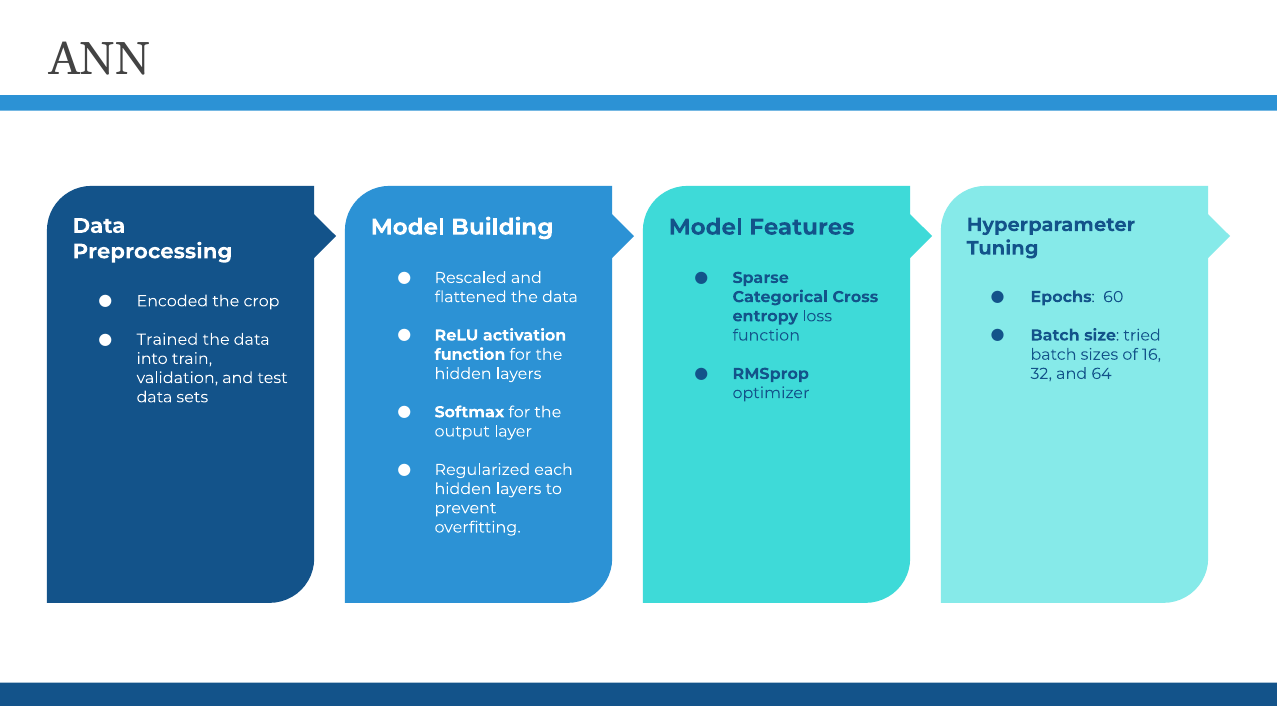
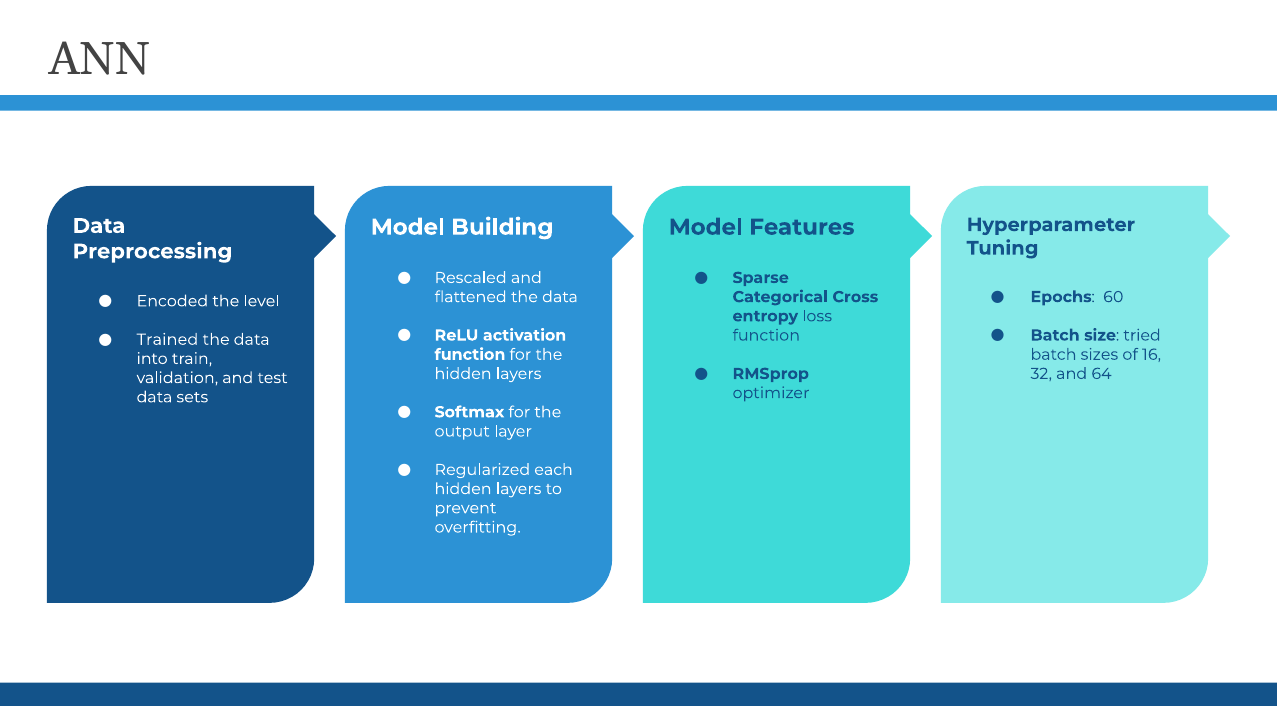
crop: crop -> level
